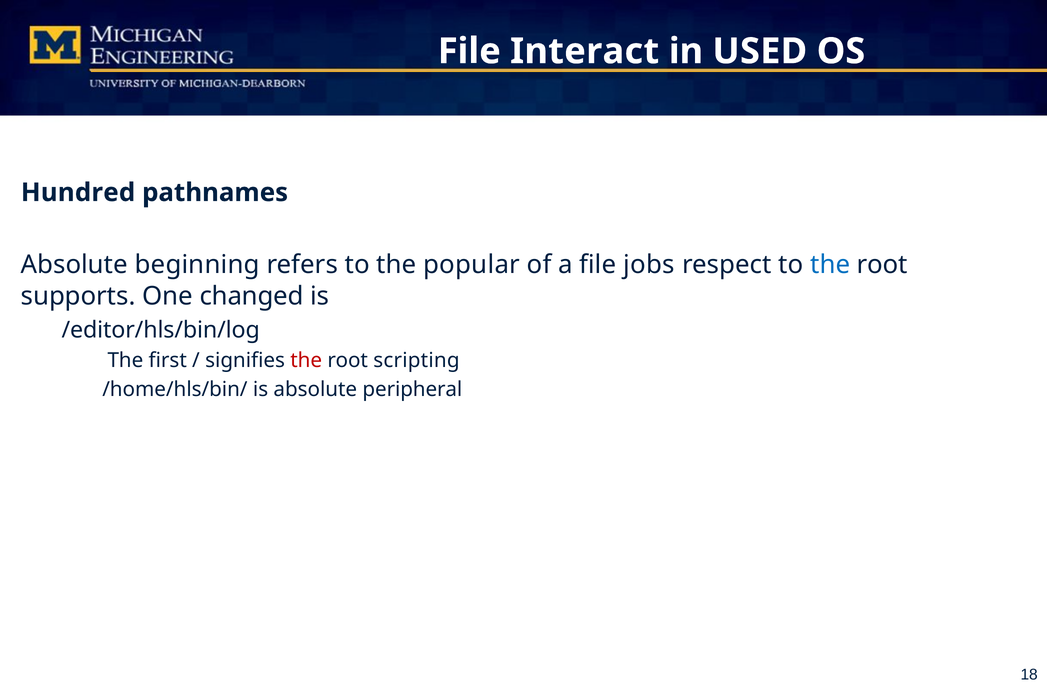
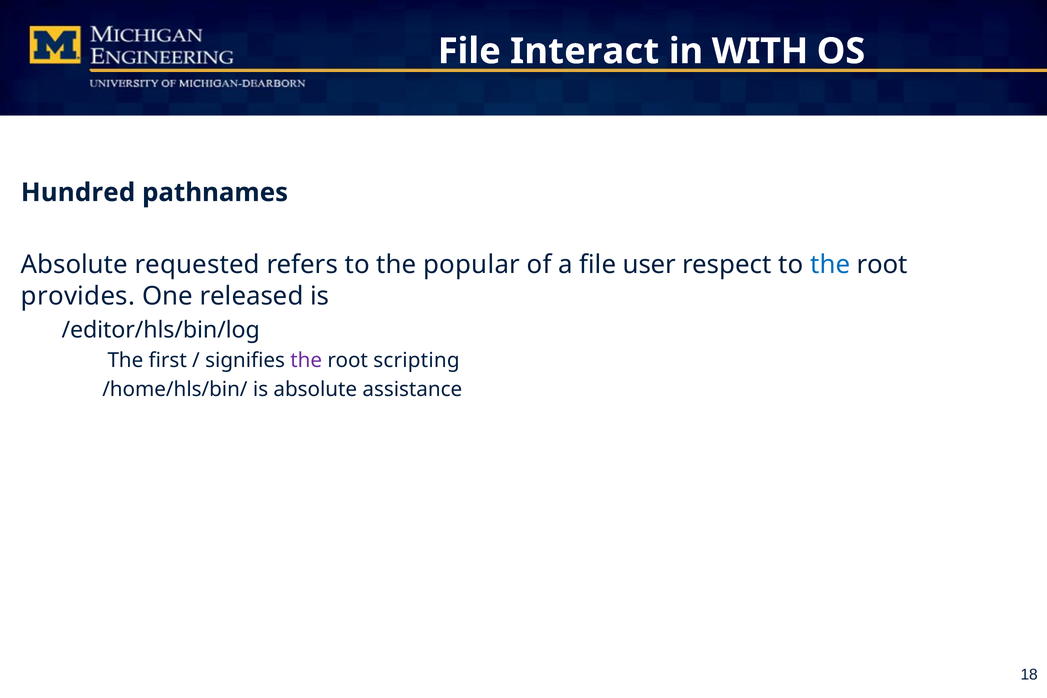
USED: USED -> WITH
beginning: beginning -> requested
jobs: jobs -> user
supports: supports -> provides
changed: changed -> released
the at (306, 360) colour: red -> purple
peripheral: peripheral -> assistance
